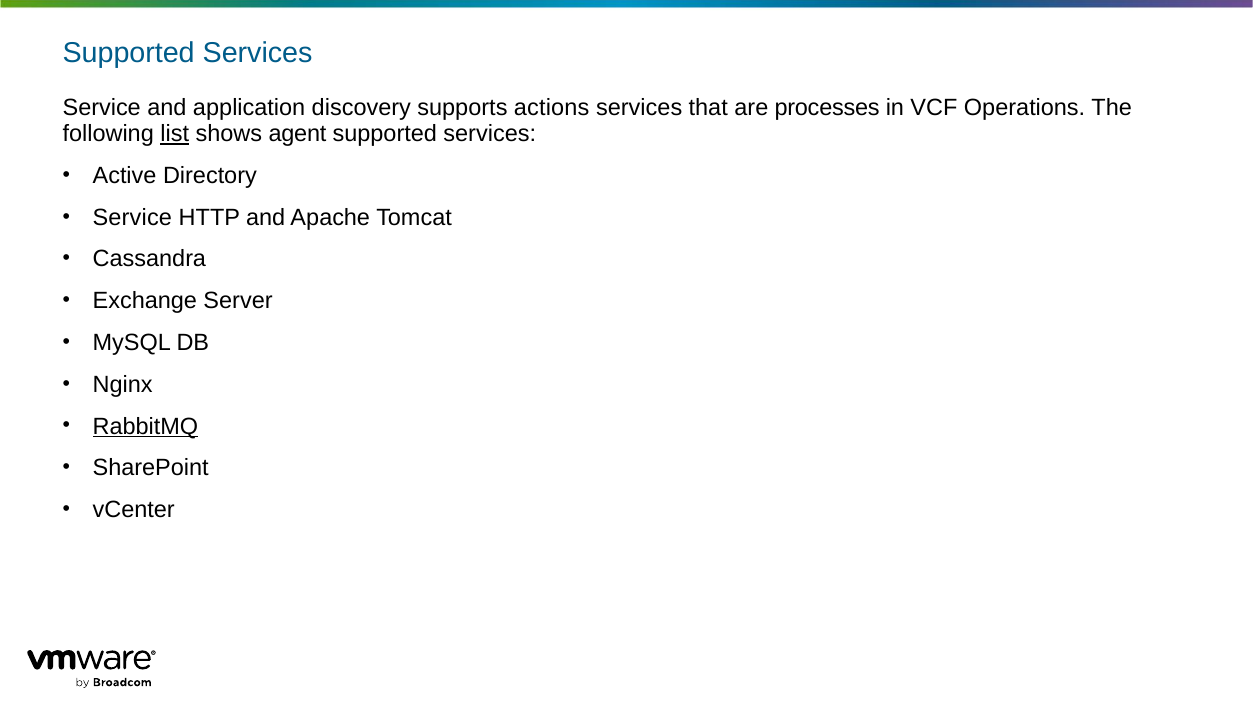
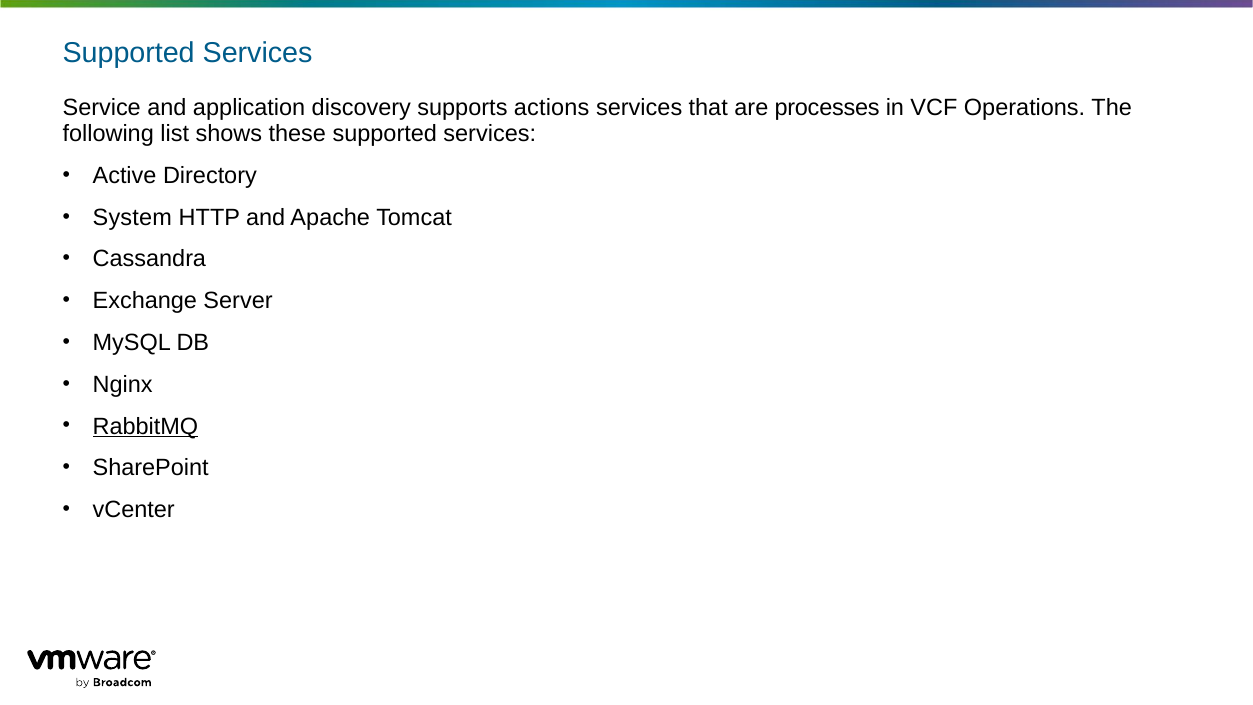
list underline: present -> none
agent: agent -> these
Service at (132, 217): Service -> System
